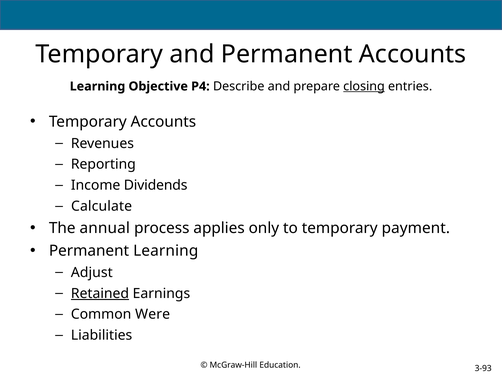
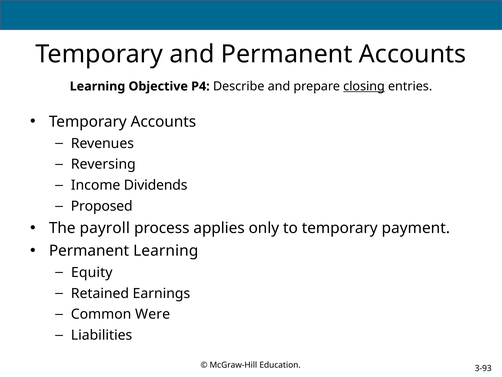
Reporting: Reporting -> Reversing
Calculate: Calculate -> Proposed
annual: annual -> payroll
Adjust: Adjust -> Equity
Retained underline: present -> none
